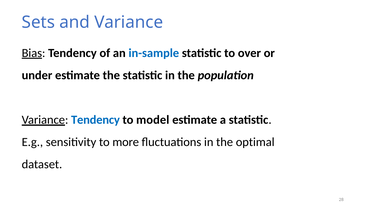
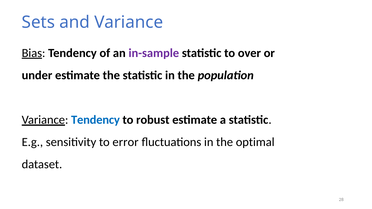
in-sample colour: blue -> purple
model: model -> robust
more: more -> error
